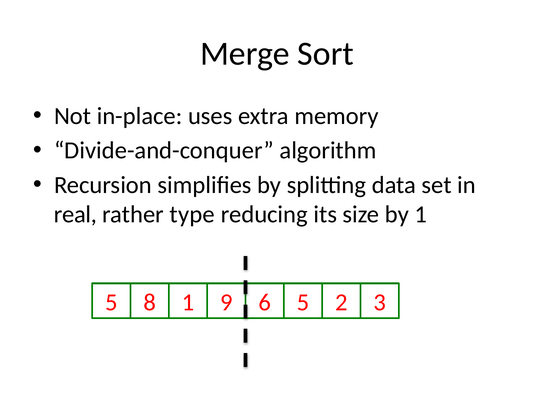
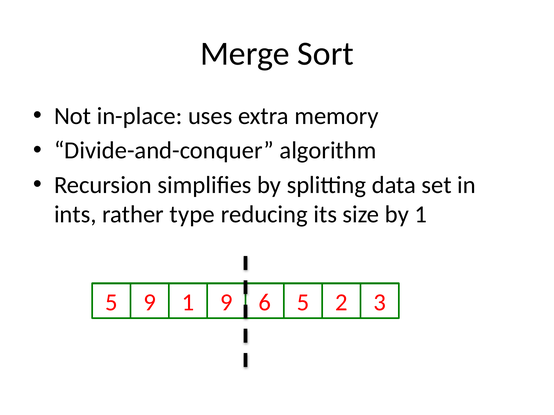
real: real -> ints
5 8: 8 -> 9
